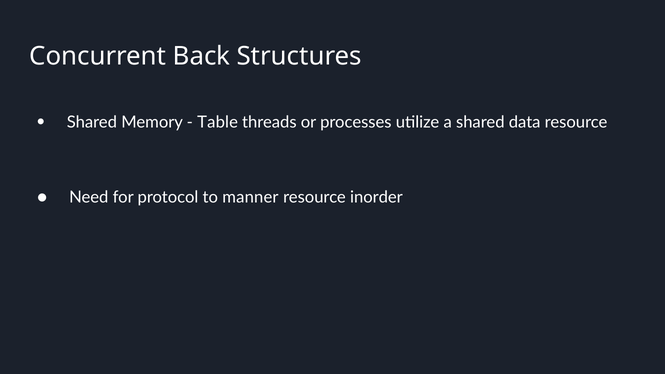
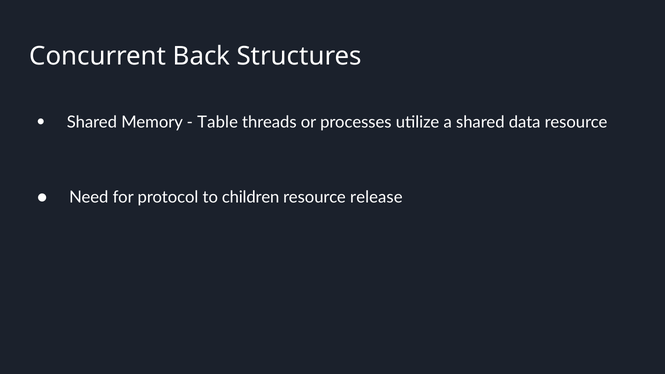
manner: manner -> children
inorder: inorder -> release
